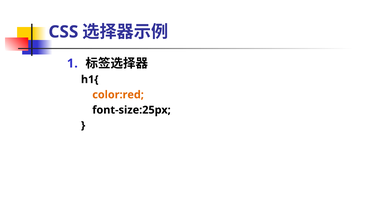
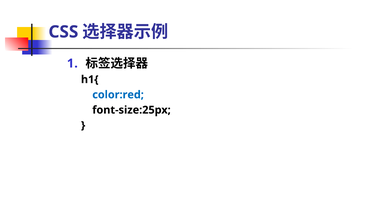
color:red colour: orange -> blue
